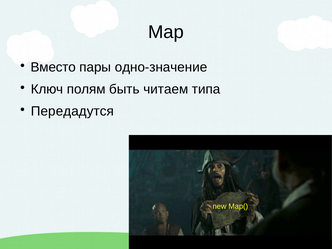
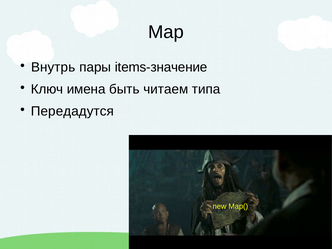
Вместо: Вместо -> Внутрь
одно-значение: одно-значение -> items-значение
полям: полям -> имена
